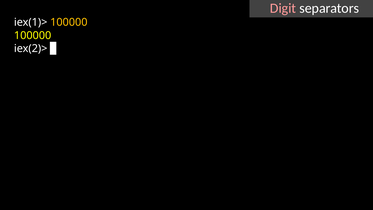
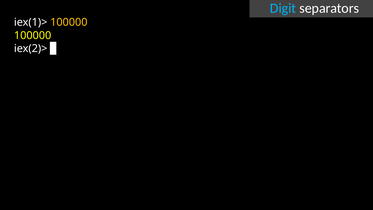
Digit colour: pink -> light blue
